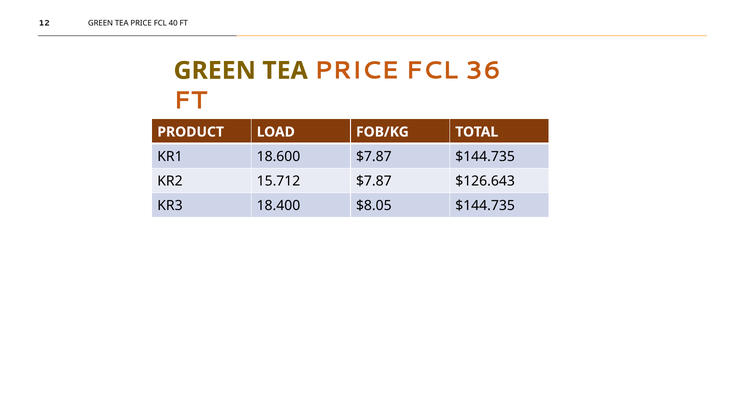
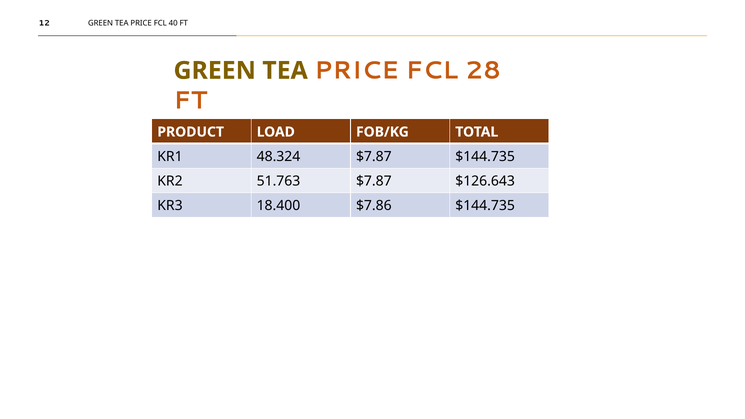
36: 36 -> 28
18.600: 18.600 -> 48.324
15.712: 15.712 -> 51.763
$8.05: $8.05 -> $7.86
